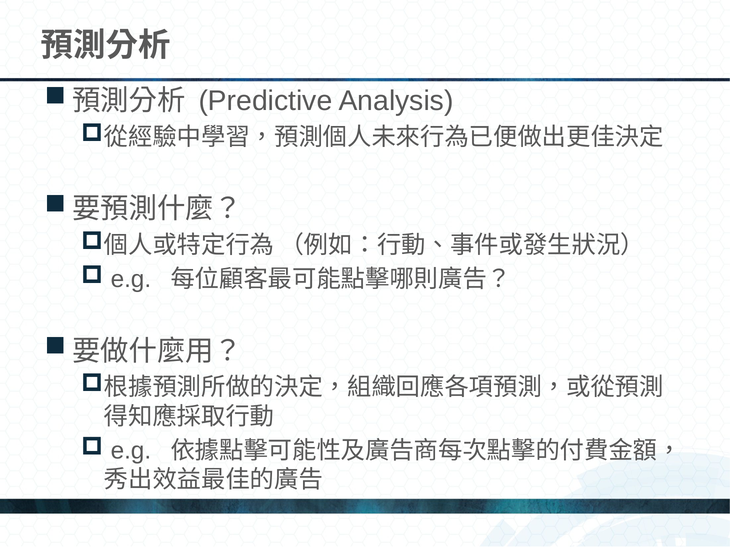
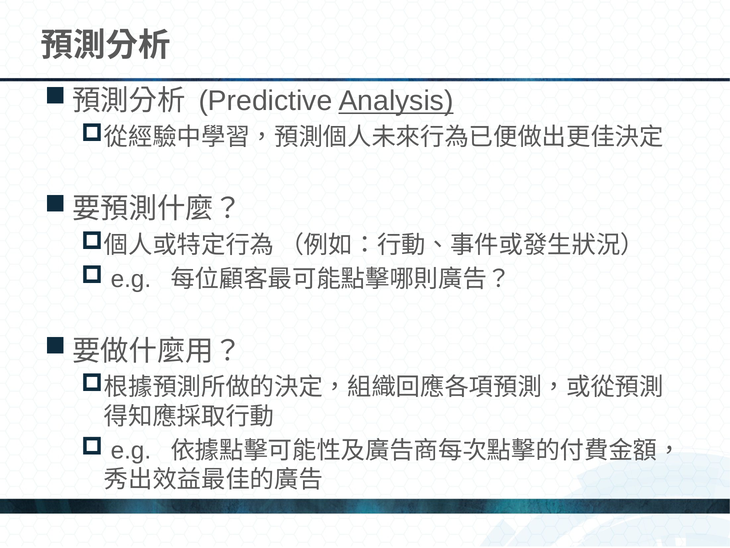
Analysis underline: none -> present
